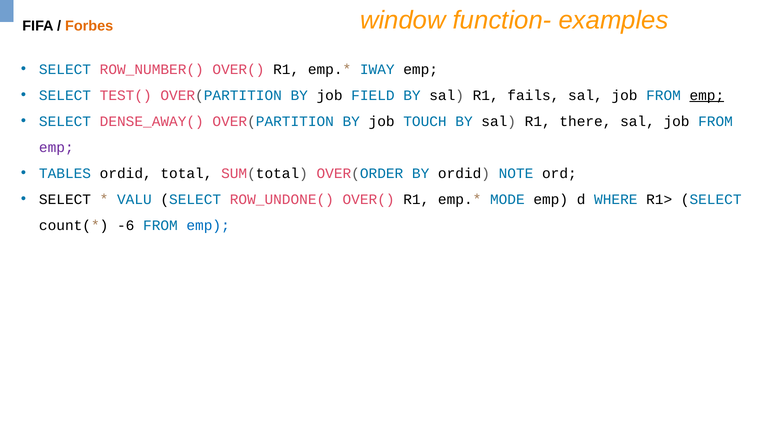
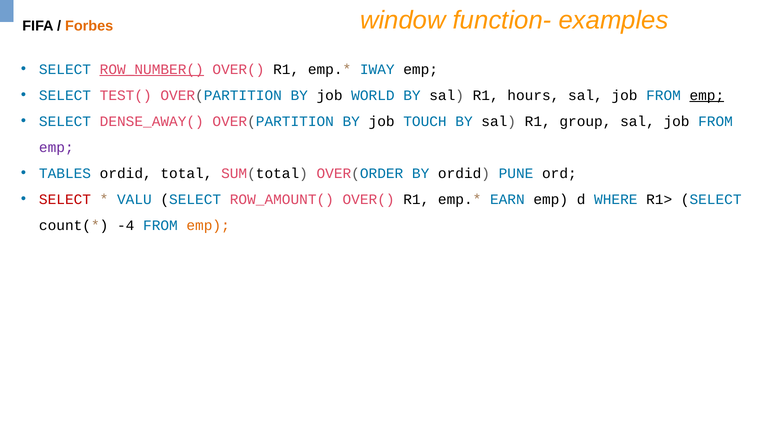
ROW_NUMBER( underline: none -> present
FIELD: FIELD -> WORLD
fails: fails -> hours
there: there -> group
NOTE: NOTE -> PUNE
SELECT at (65, 200) colour: black -> red
ROW_UNDONE(: ROW_UNDONE( -> ROW_AMOUNT(
MODE: MODE -> EARN
-6: -6 -> -4
emp at (208, 226) colour: blue -> orange
